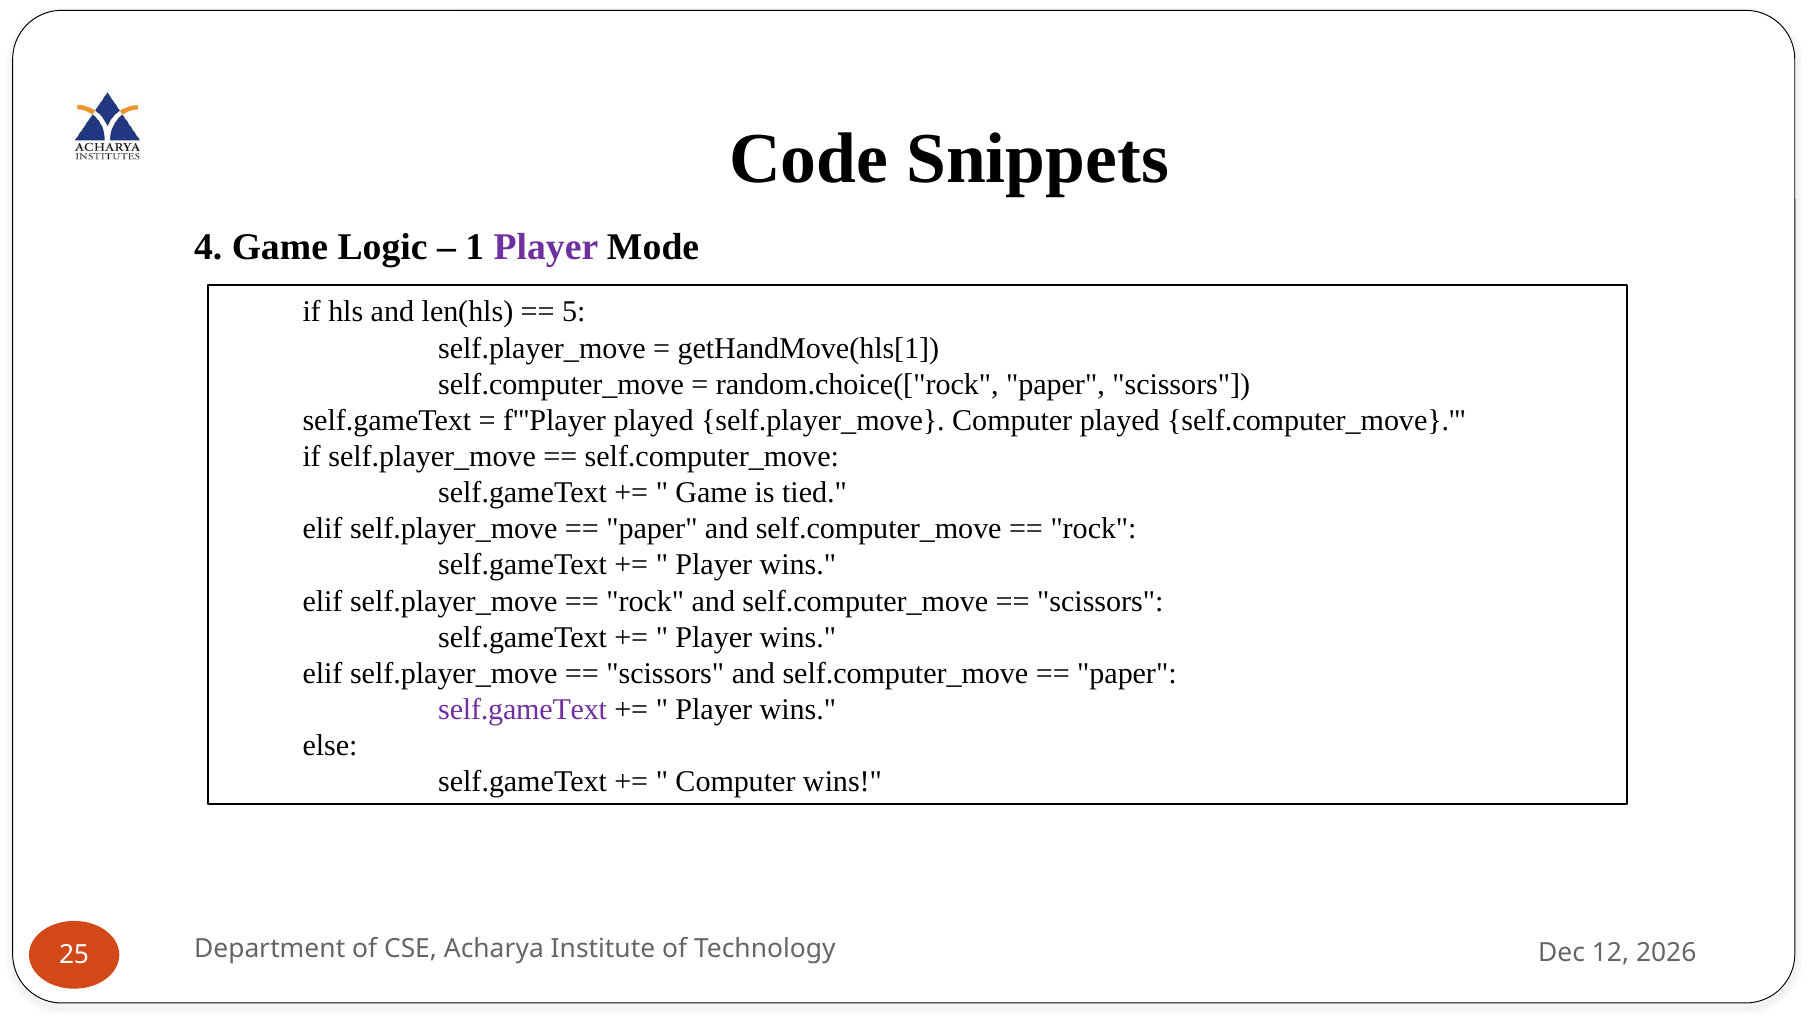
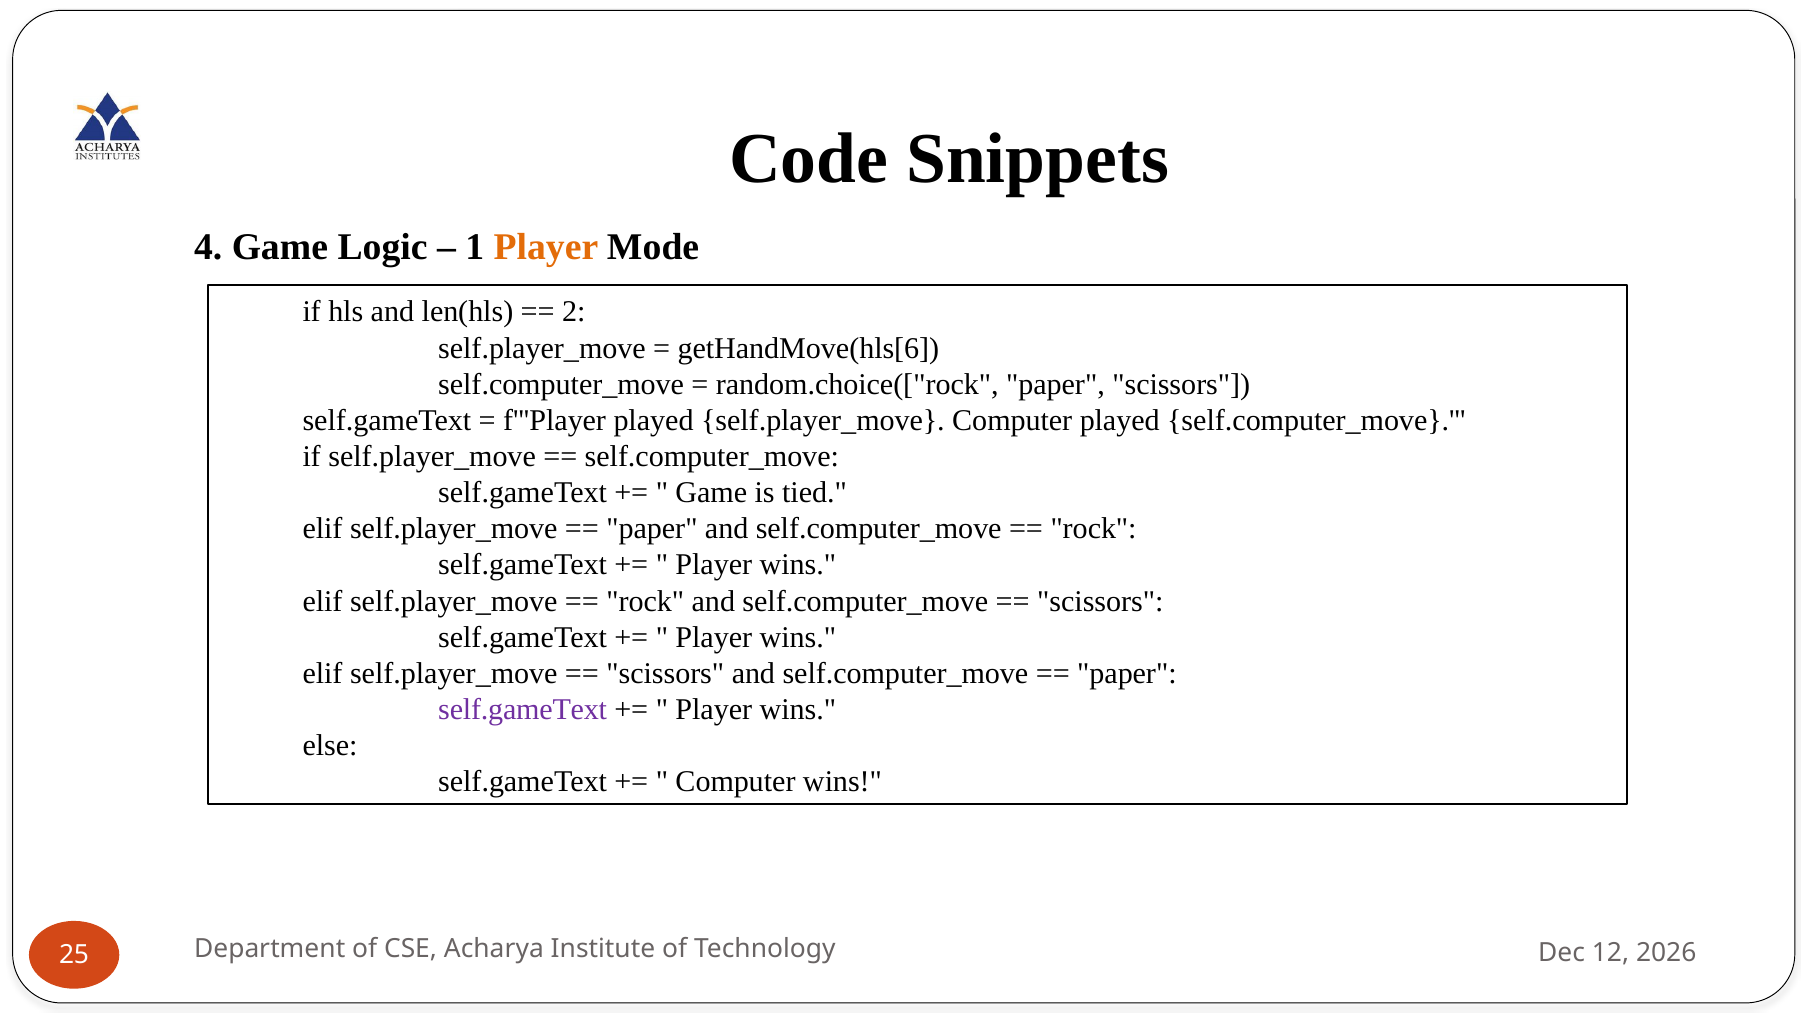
Player at (546, 247) colour: purple -> orange
5: 5 -> 2
getHandMove(hls[1: getHandMove(hls[1 -> getHandMove(hls[6
